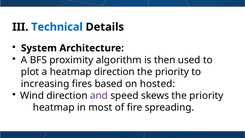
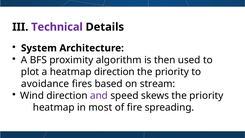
Technical colour: blue -> purple
increasing: increasing -> avoidance
hosted: hosted -> stream
